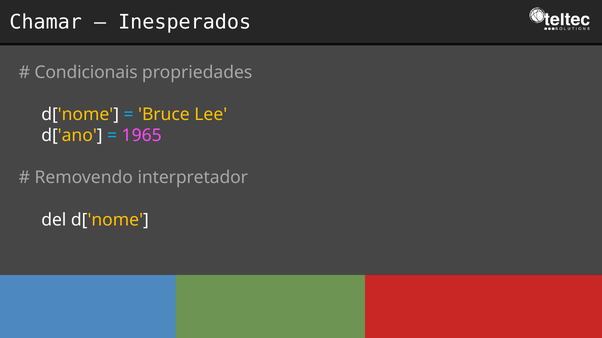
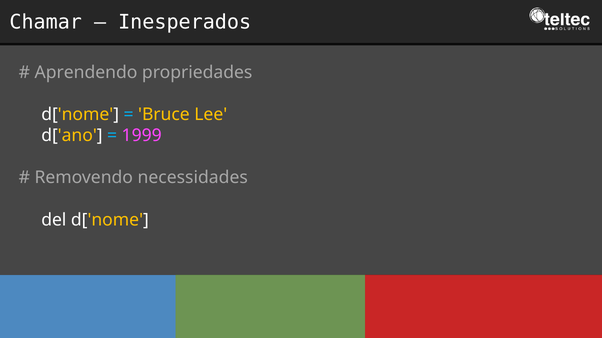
Condicionais: Condicionais -> Aprendendo
1965: 1965 -> 1999
interpretador: interpretador -> necessidades
